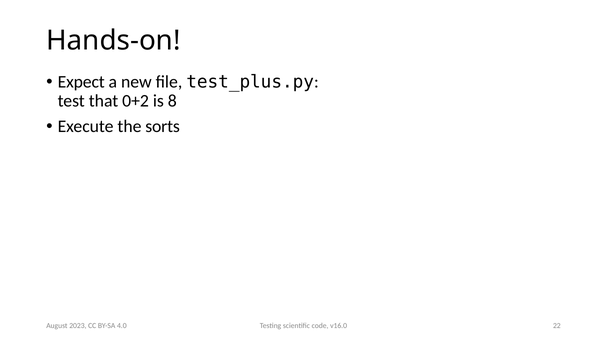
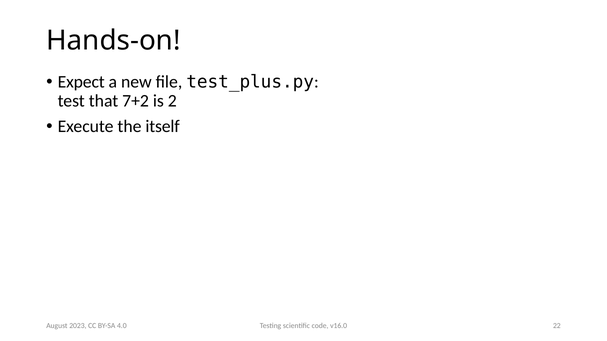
0+2: 0+2 -> 7+2
8: 8 -> 2
sorts: sorts -> itself
